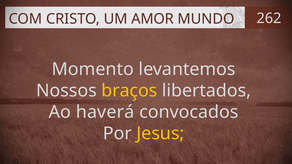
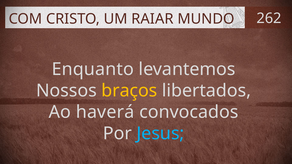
AMOR: AMOR -> RAIAR
Momento: Momento -> Enquanto
Jesus colour: yellow -> light blue
